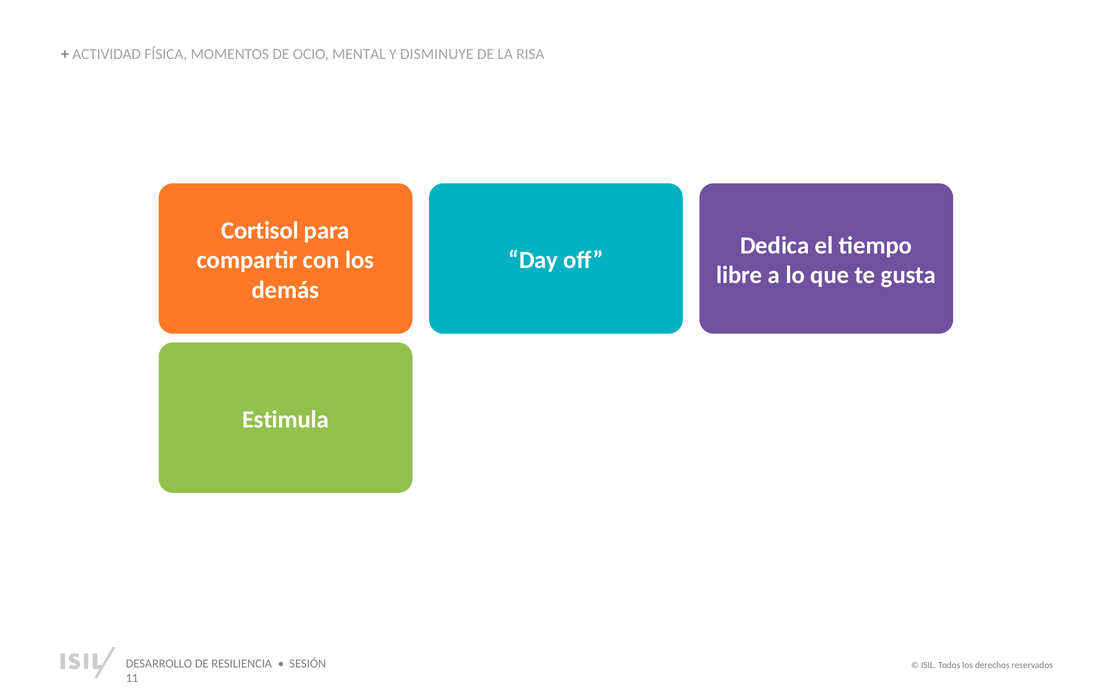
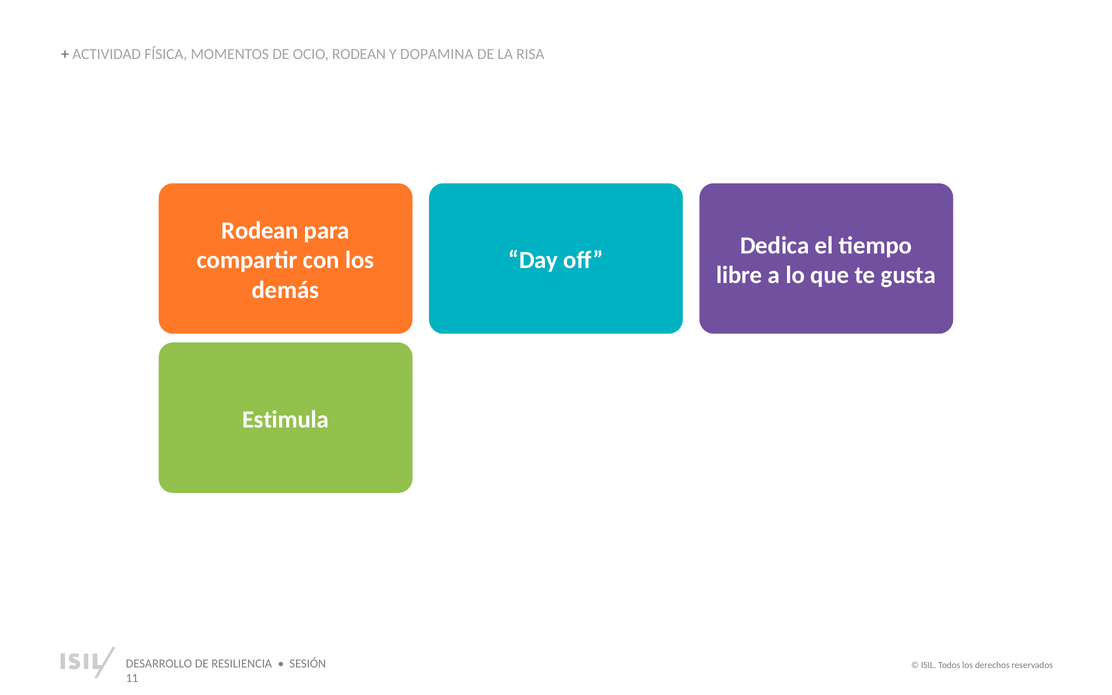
OCIO MENTAL: MENTAL -> RODEAN
DISMINUYE: DISMINUYE -> DOPAMINA
Cortisol at (260, 231): Cortisol -> Rodean
